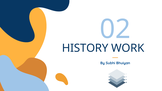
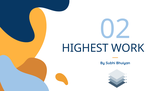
HISTORY: HISTORY -> HIGHEST
